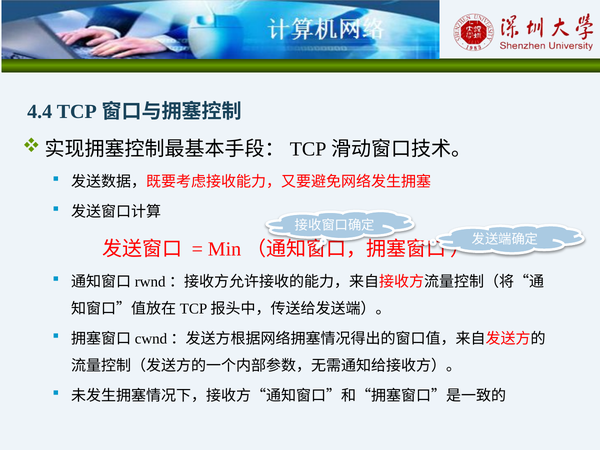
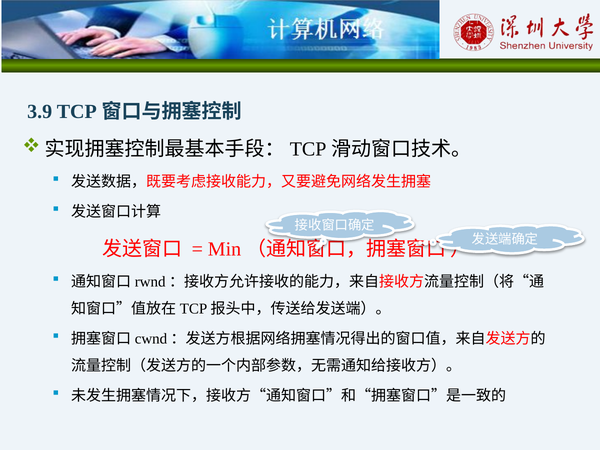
4.4: 4.4 -> 3.9
